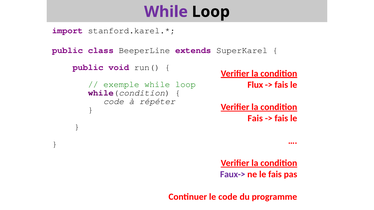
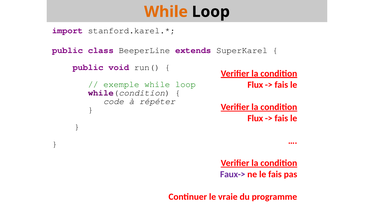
While at (166, 12) colour: purple -> orange
Fais at (255, 119): Fais -> Flux
le code: code -> vraie
